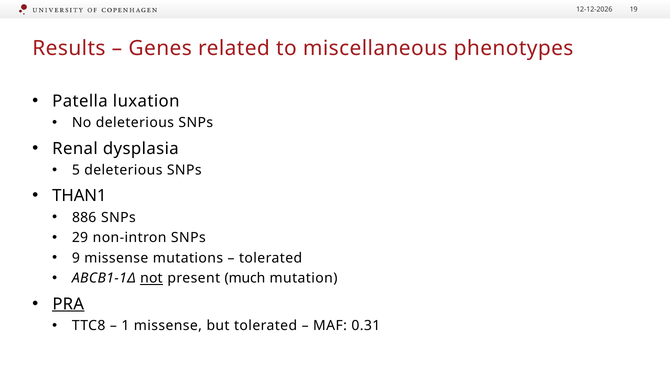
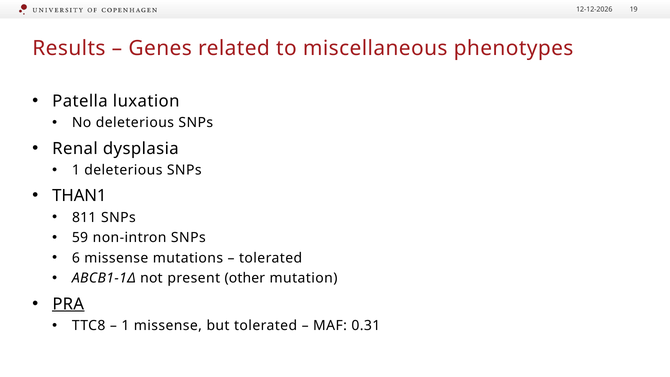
5 at (76, 170): 5 -> 1
886: 886 -> 811
29: 29 -> 59
9: 9 -> 6
not underline: present -> none
much: much -> other
